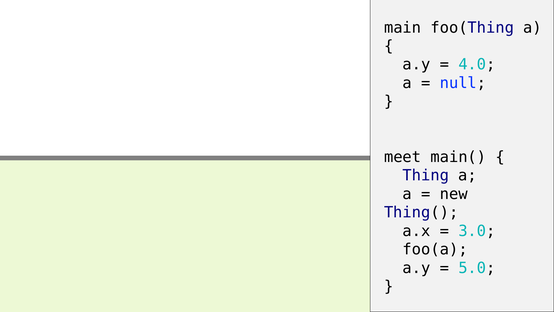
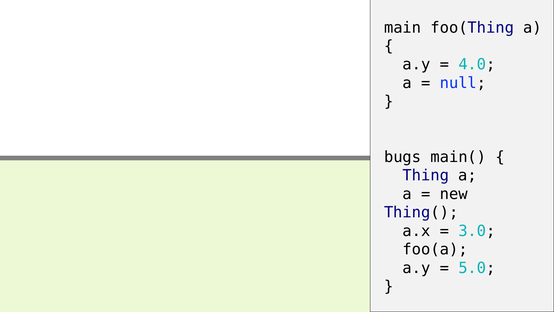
meet: meet -> bugs
